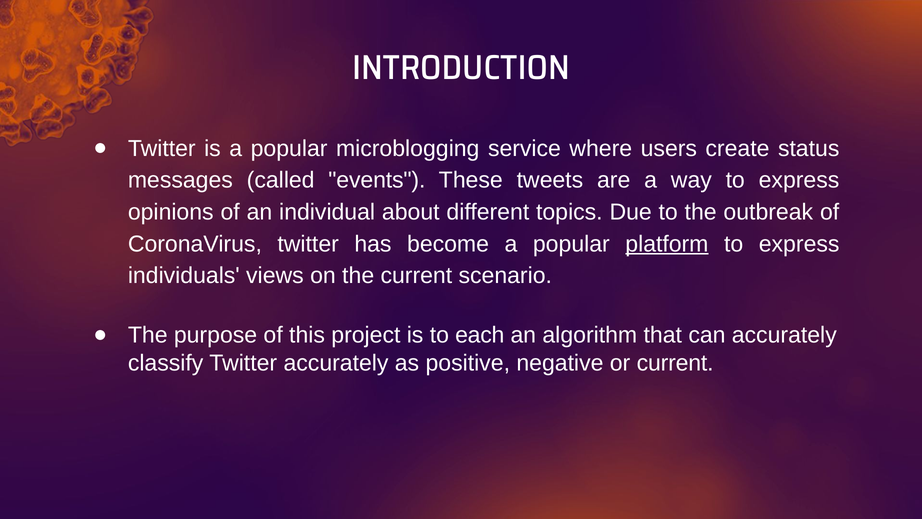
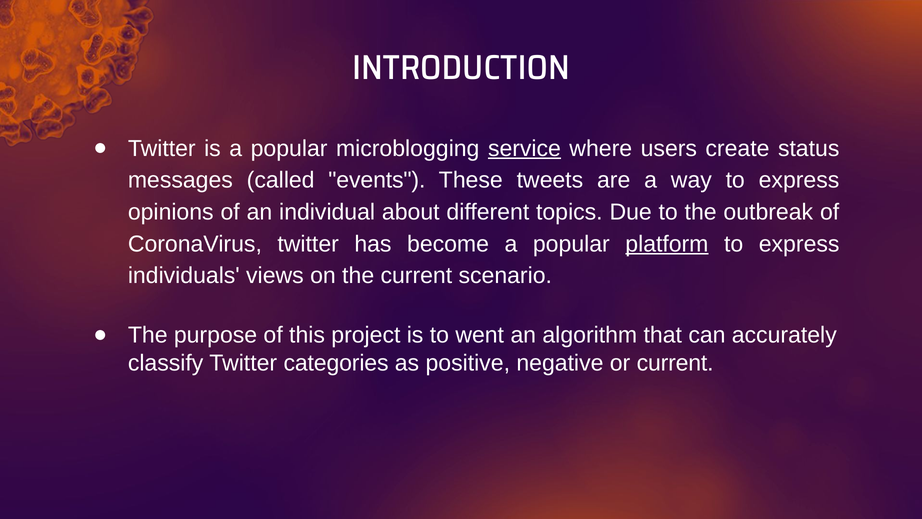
service underline: none -> present
each: each -> went
Twitter accurately: accurately -> categories
